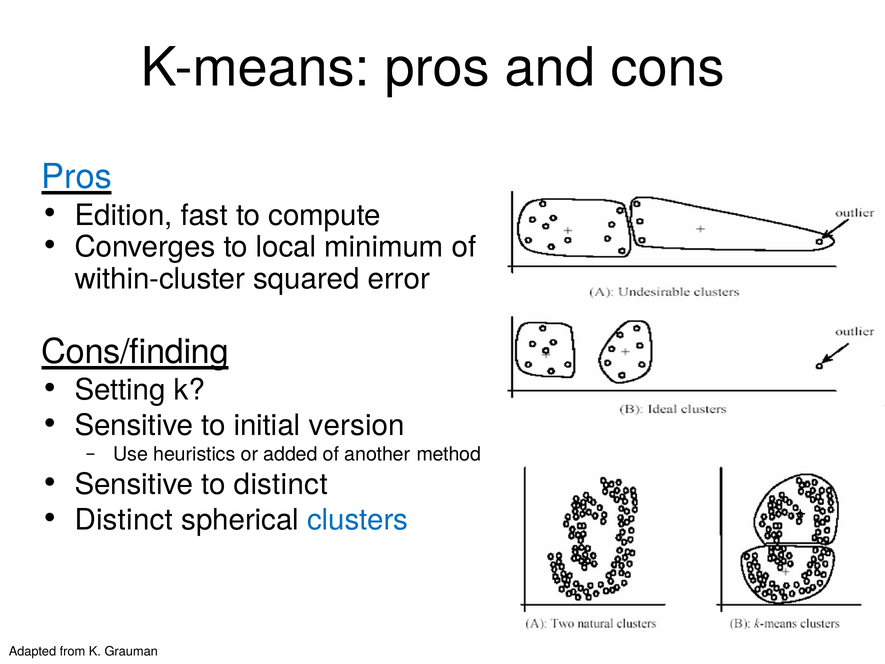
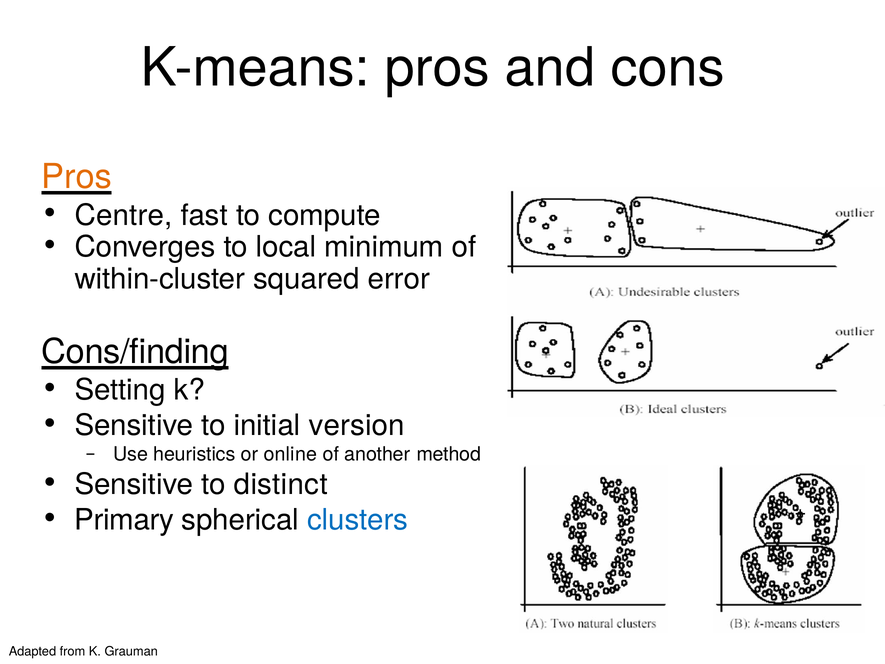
Pros at (77, 177) colour: blue -> orange
Edition: Edition -> Centre
added: added -> online
Distinct at (124, 520): Distinct -> Primary
